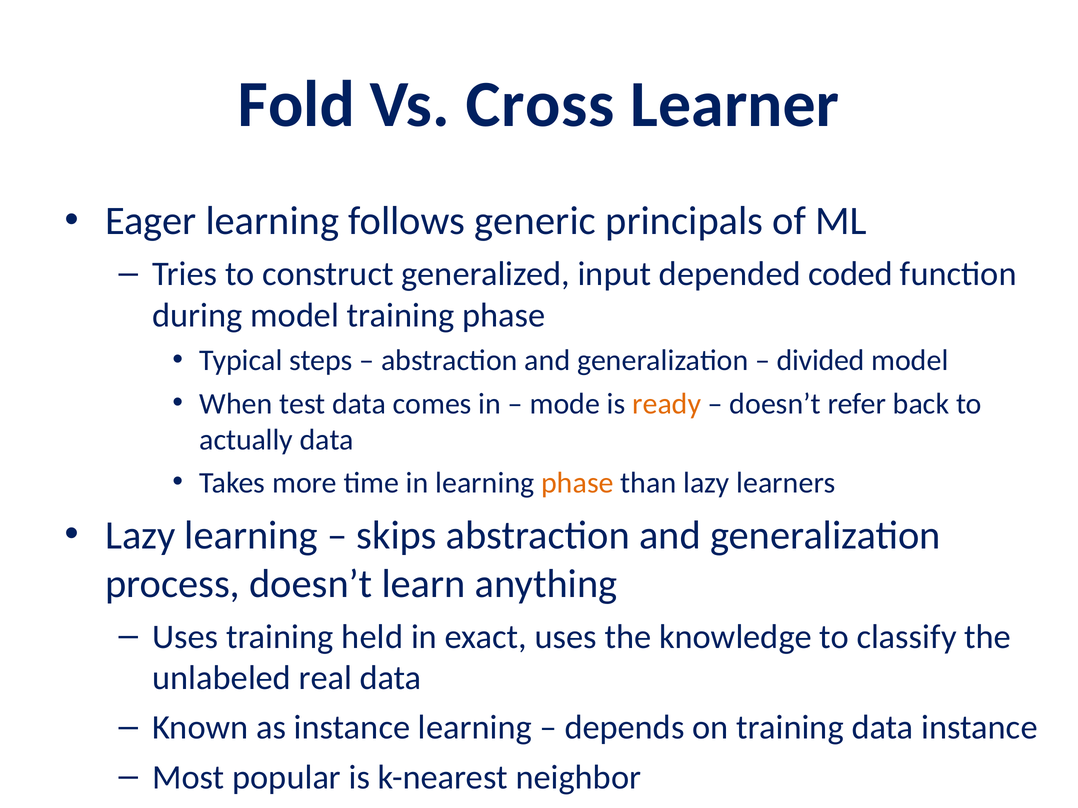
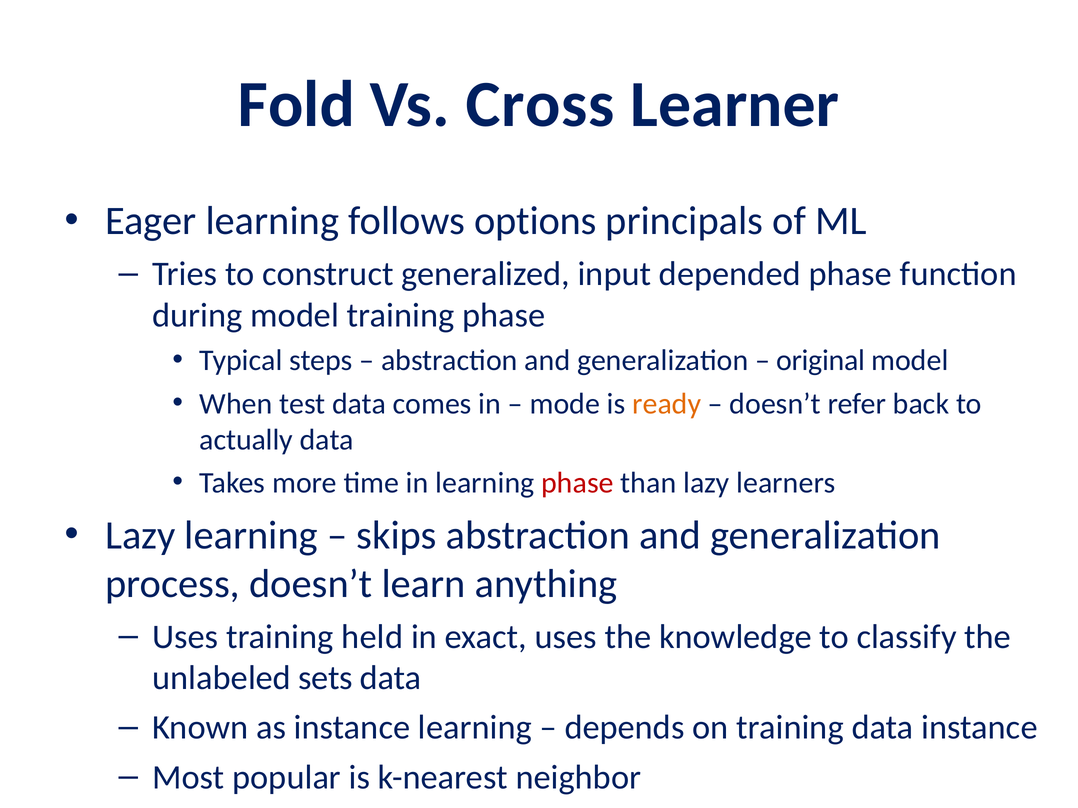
generic: generic -> options
depended coded: coded -> phase
divided: divided -> original
phase at (577, 483) colour: orange -> red
real: real -> sets
